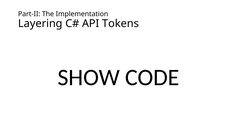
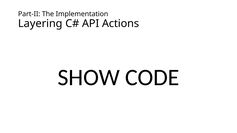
Tokens: Tokens -> Actions
